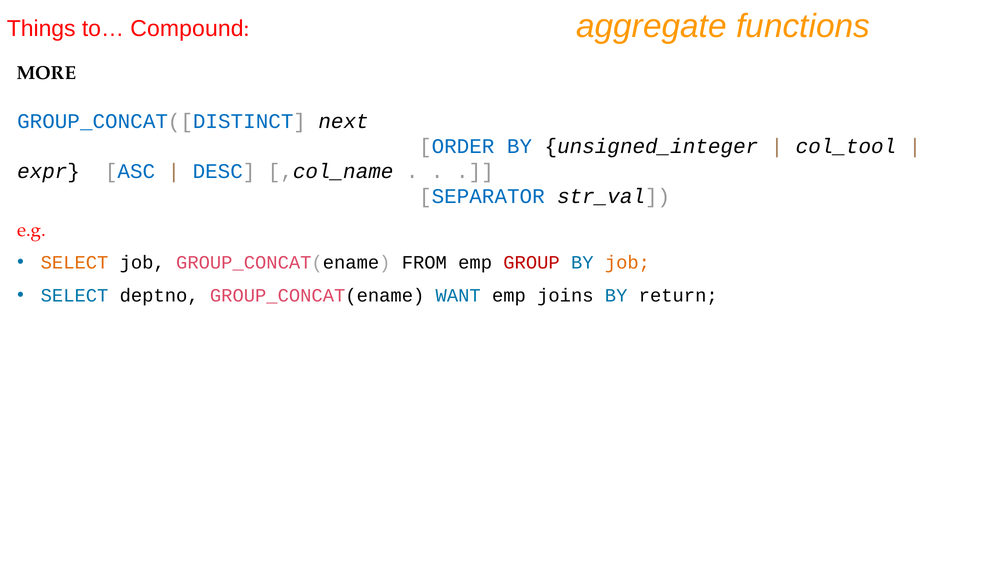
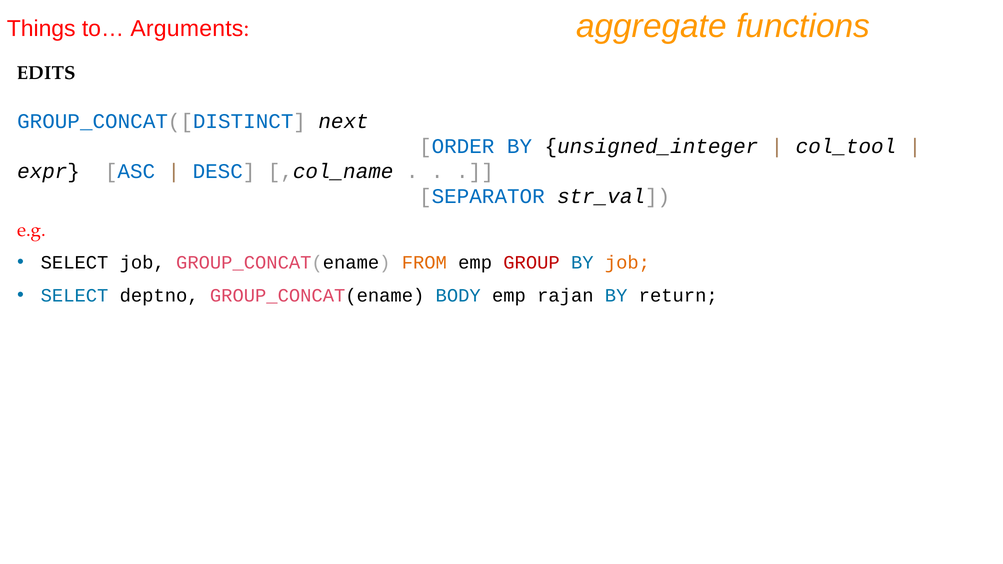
Compound: Compound -> Arguments
MORE: MORE -> EDITS
SELECT at (75, 263) colour: orange -> black
FROM colour: black -> orange
WANT: WANT -> BODY
joins: joins -> rajan
